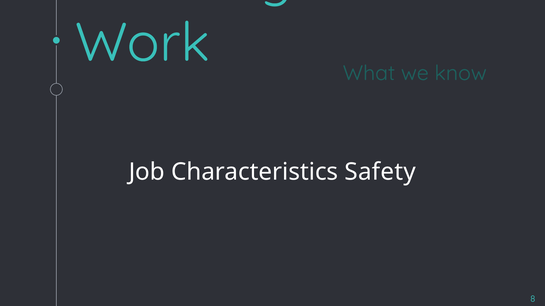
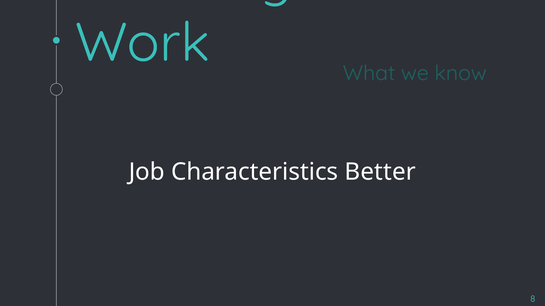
Safety: Safety -> Better
